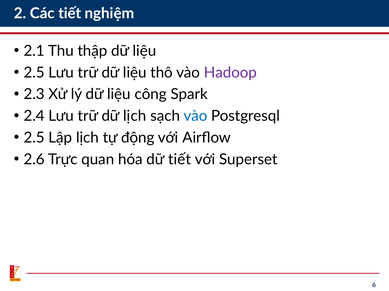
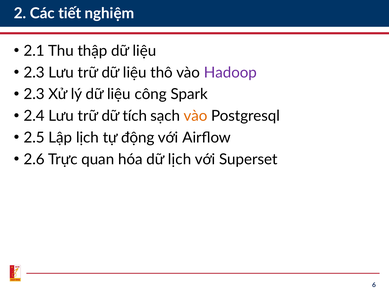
2.5 at (34, 73): 2.5 -> 2.3
dữ lịch: lịch -> tích
vào at (195, 116) colour: blue -> orange
dữ tiết: tiết -> lịch
